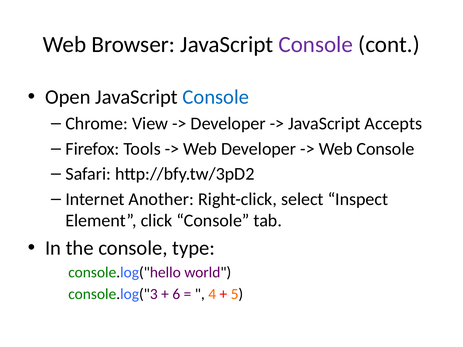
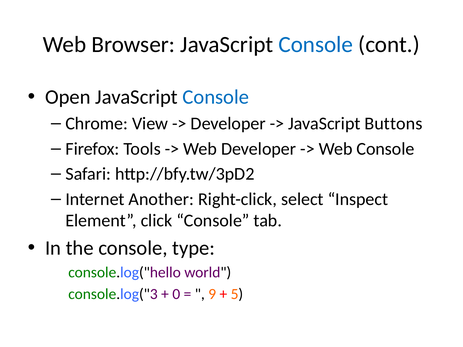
Console at (316, 44) colour: purple -> blue
Accepts: Accepts -> Buttons
6: 6 -> 0
4: 4 -> 9
